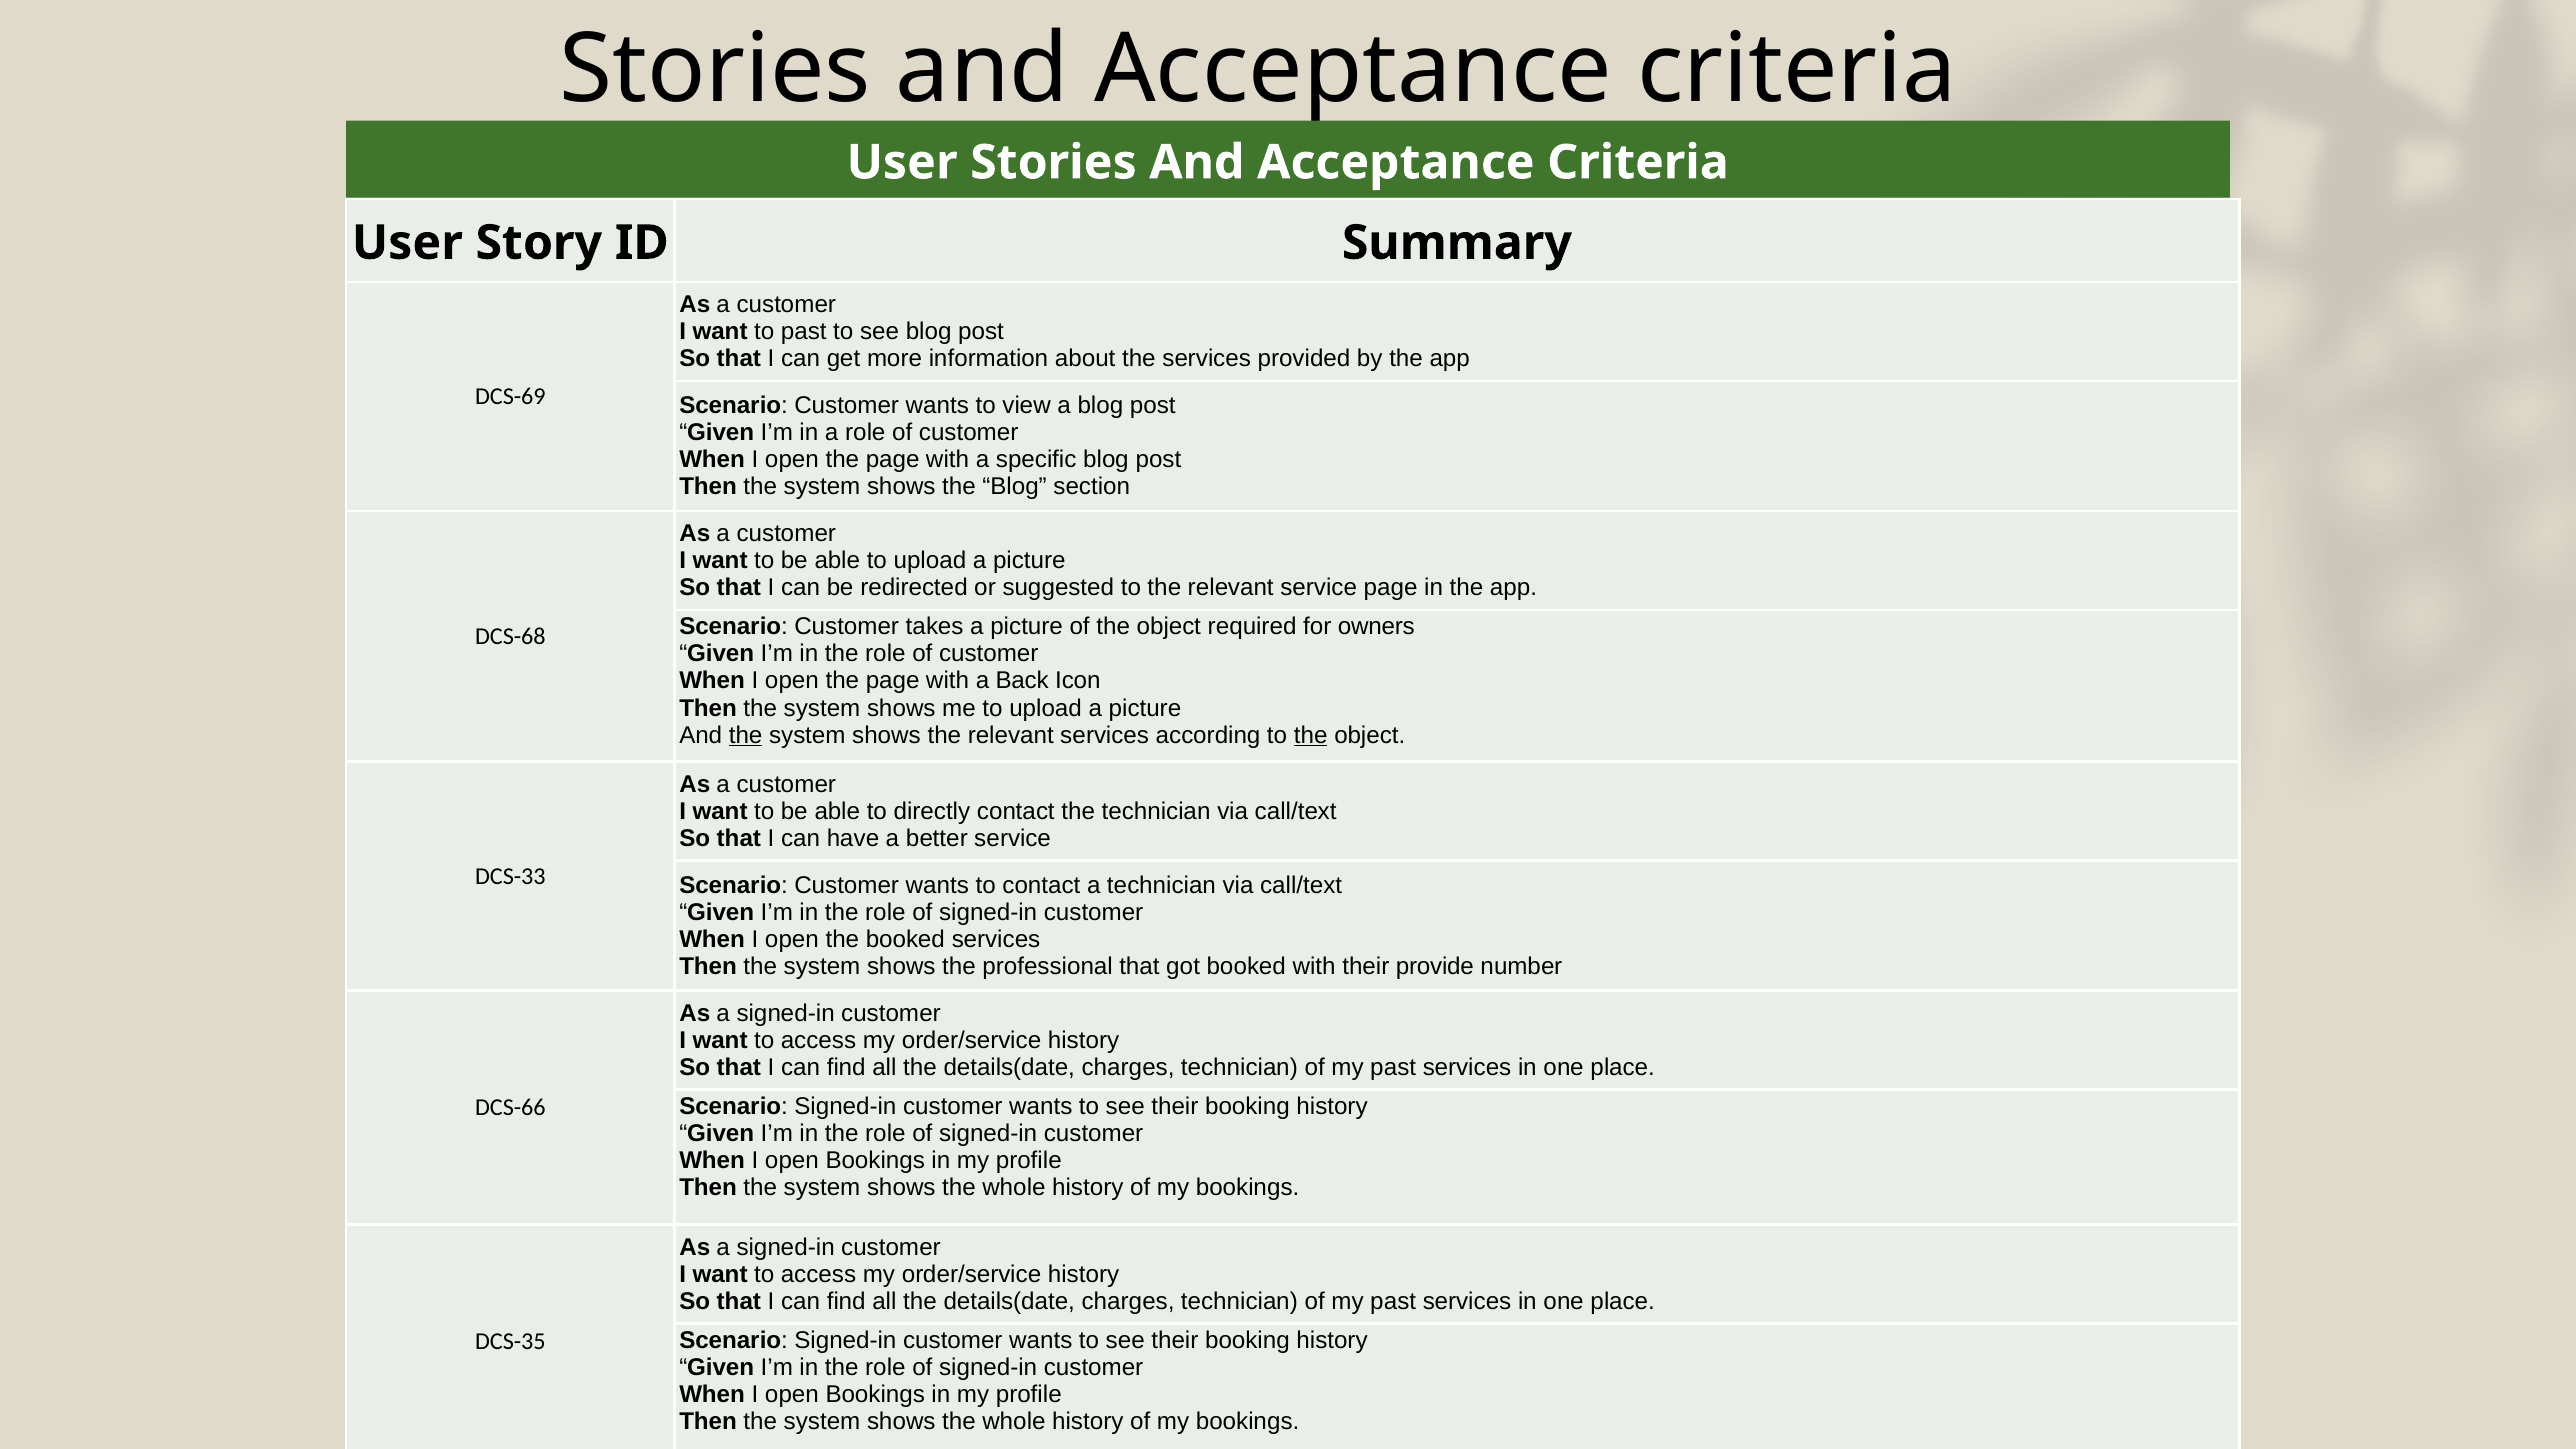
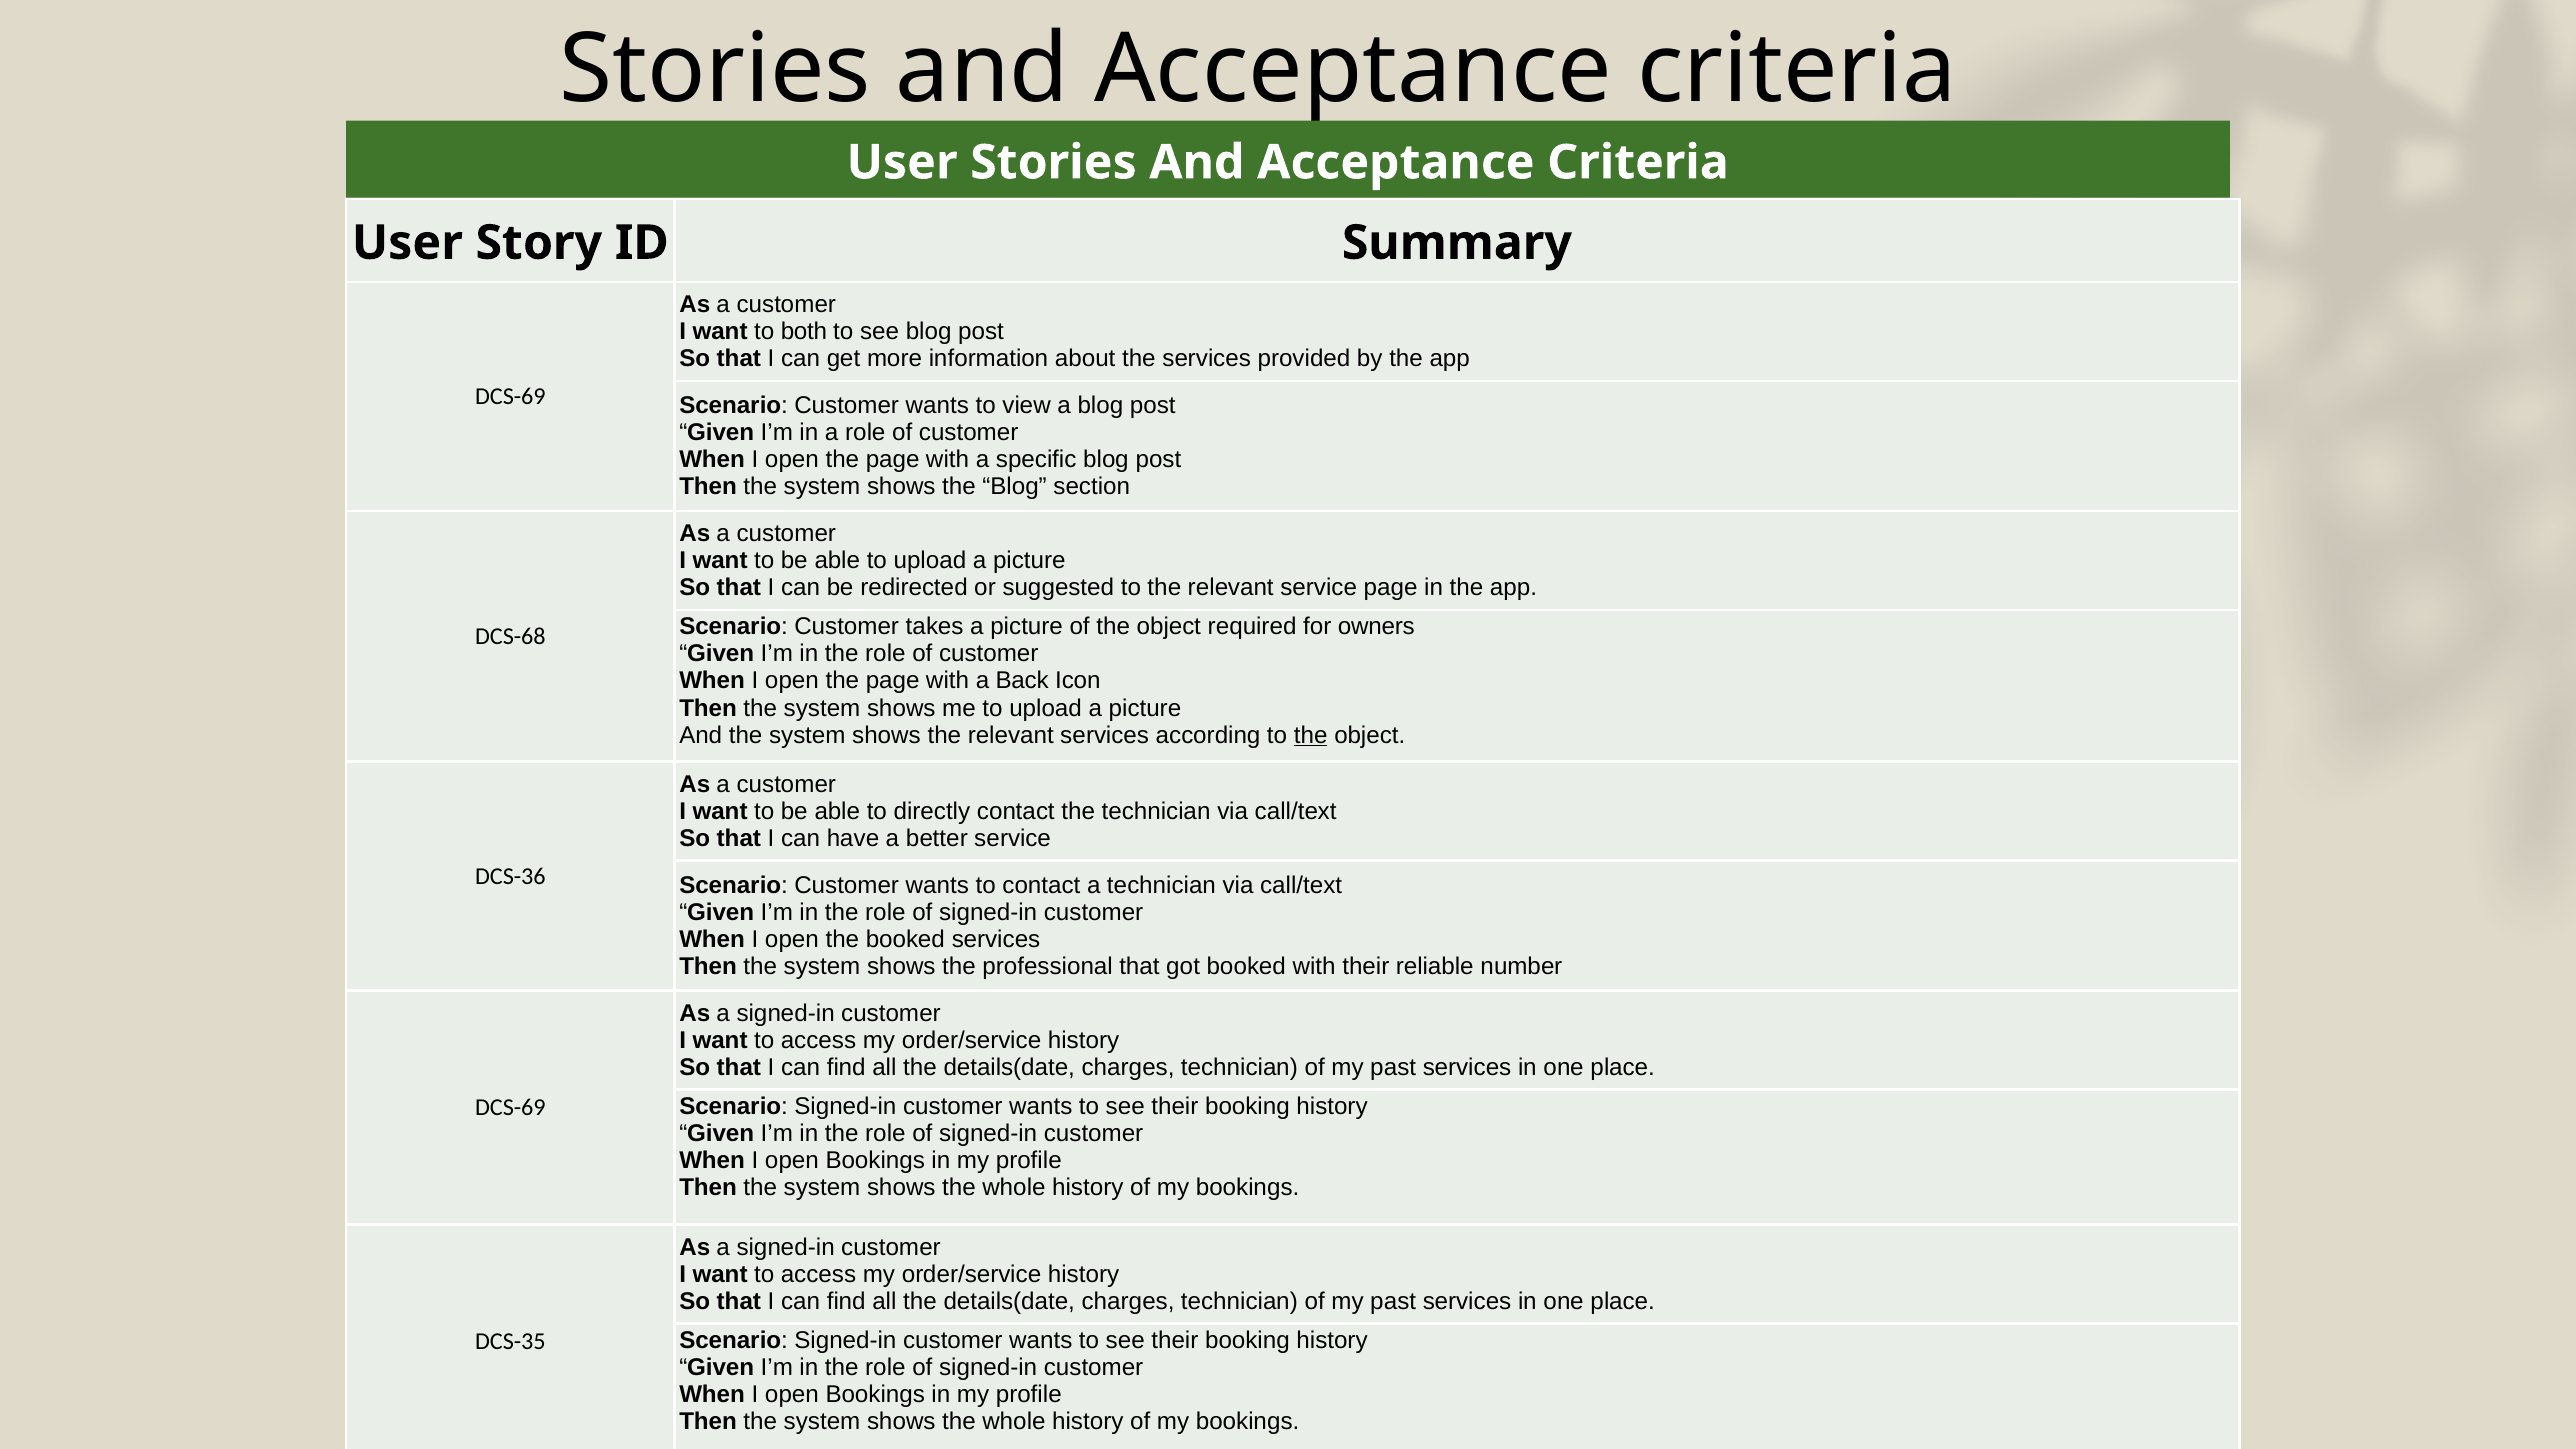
to past: past -> both
the at (746, 735) underline: present -> none
DCS-33: DCS-33 -> DCS-36
provide: provide -> reliable
DCS-66 at (510, 1108): DCS-66 -> DCS-69
